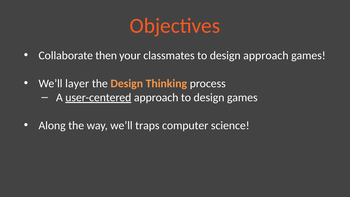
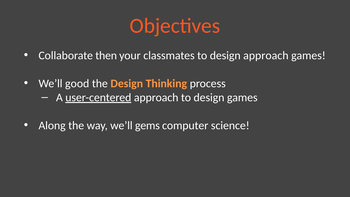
layer: layer -> good
traps: traps -> gems
